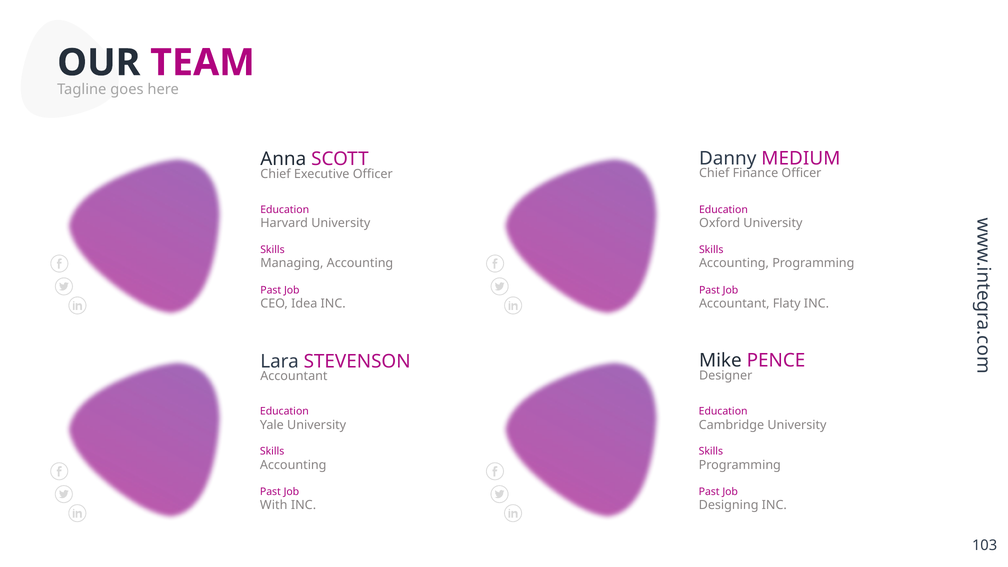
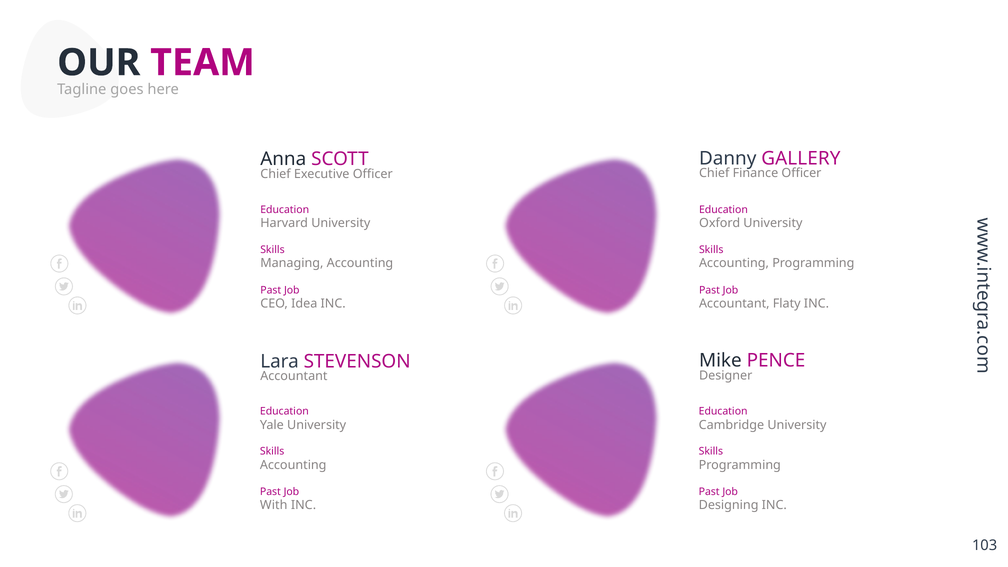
MEDIUM: MEDIUM -> GALLERY
